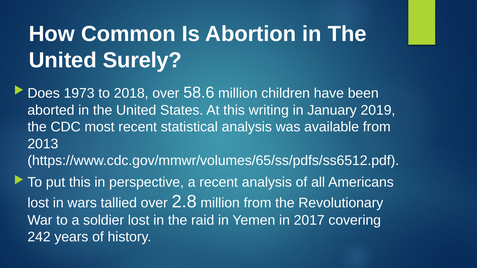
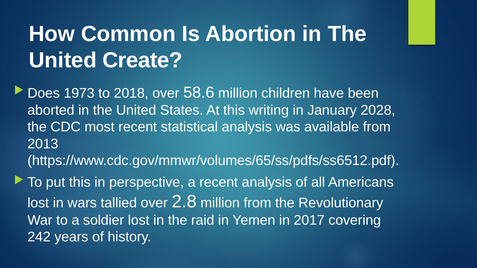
Surely: Surely -> Create
2019: 2019 -> 2028
